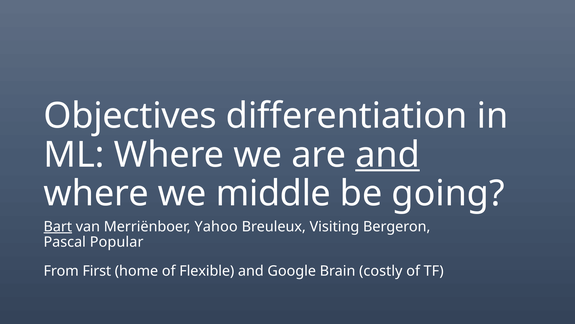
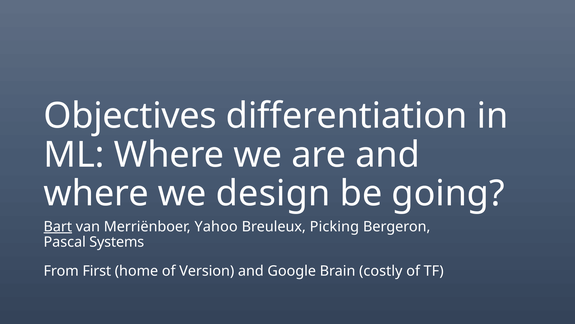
and at (388, 155) underline: present -> none
middle: middle -> design
Visiting: Visiting -> Picking
Popular: Popular -> Systems
Flexible: Flexible -> Version
